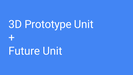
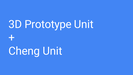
Future: Future -> Cheng
